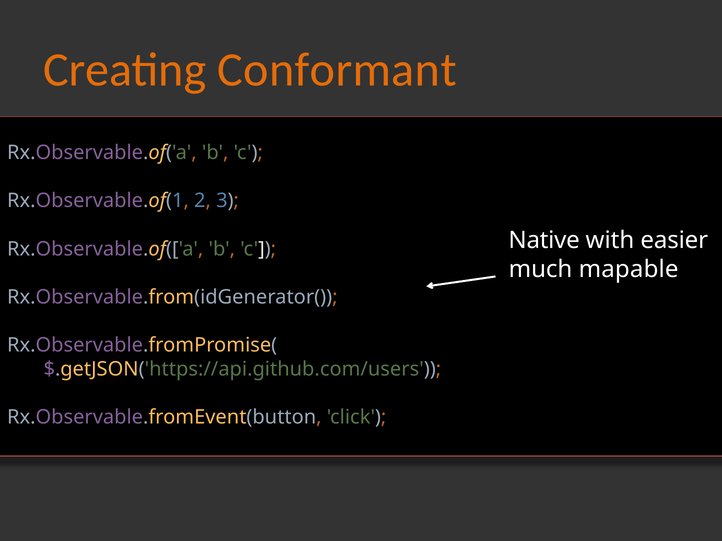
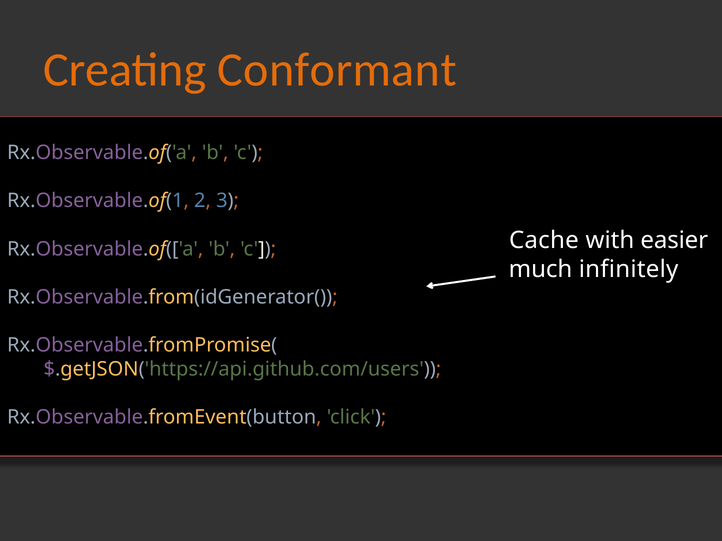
Native: Native -> Cache
mapable: mapable -> infinitely
